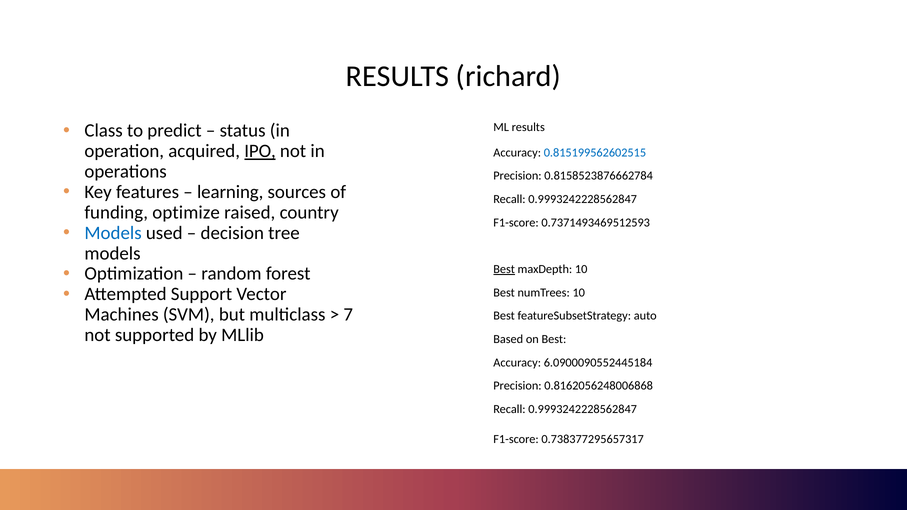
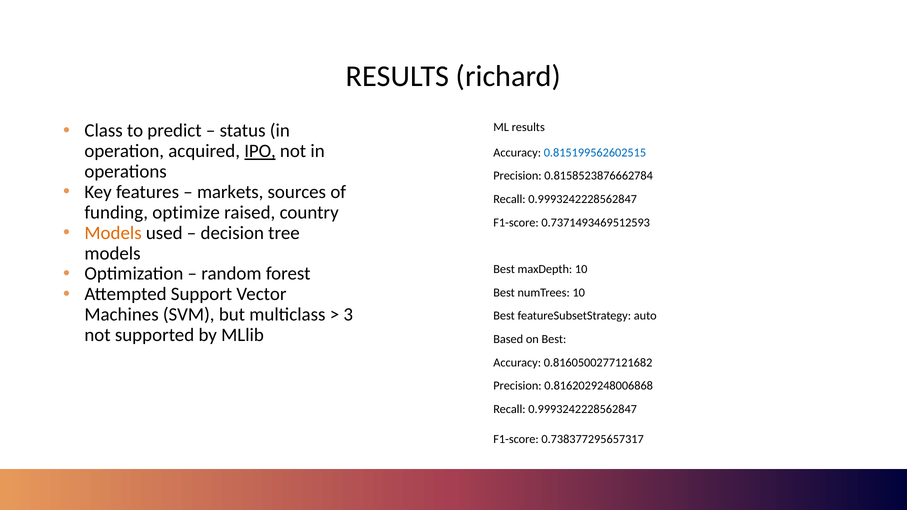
learning: learning -> markets
Models at (113, 233) colour: blue -> orange
Best at (504, 269) underline: present -> none
7: 7 -> 3
6.0900090552445184: 6.0900090552445184 -> 0.8160500277121682
0.8162056248006868: 0.8162056248006868 -> 0.8162029248006868
